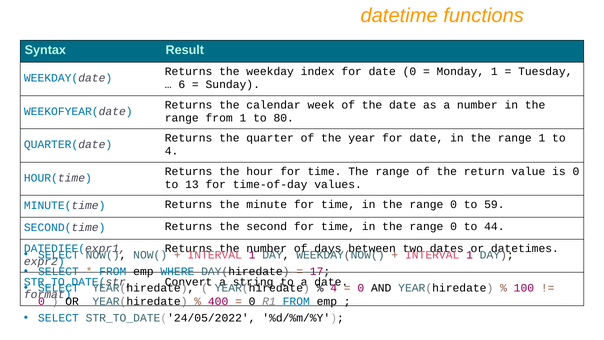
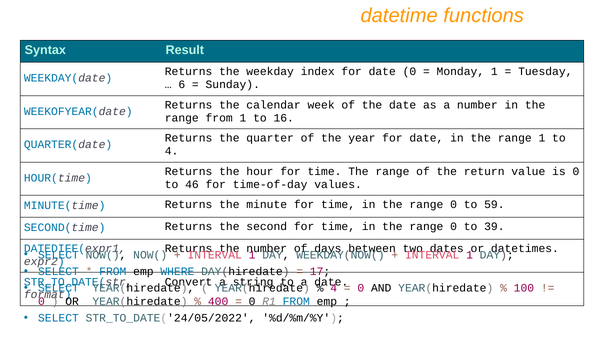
80: 80 -> 16
13: 13 -> 46
44: 44 -> 39
